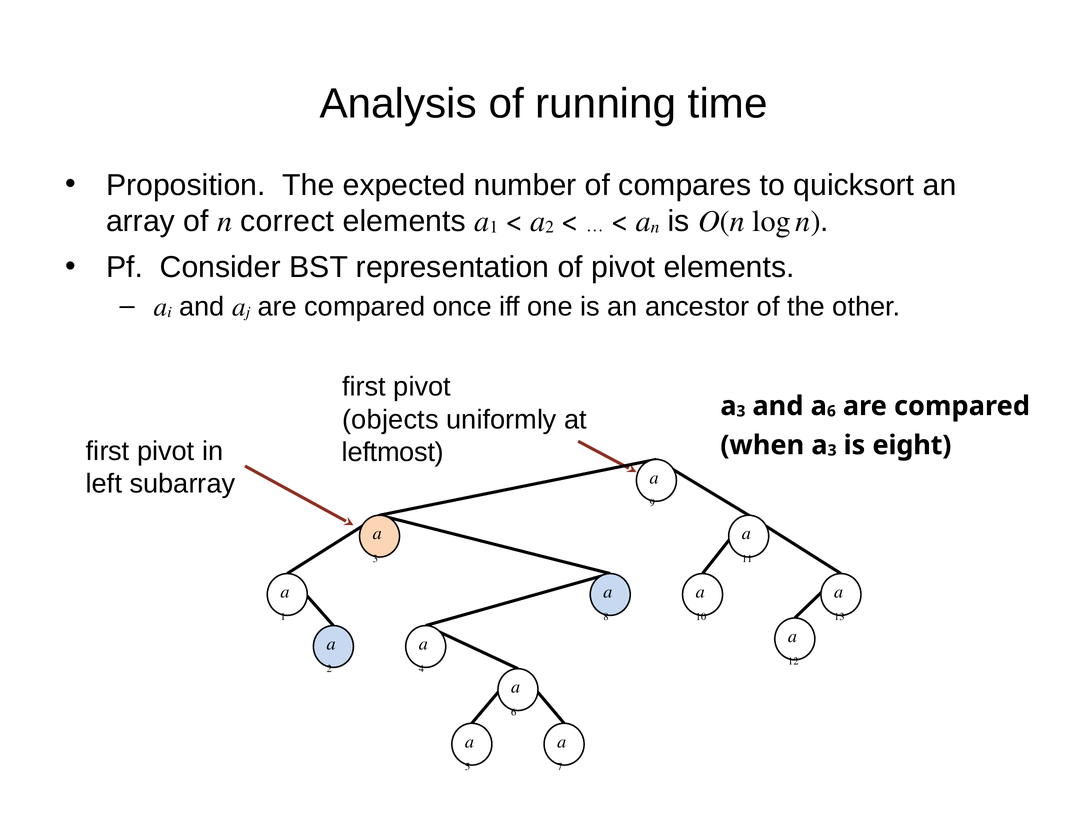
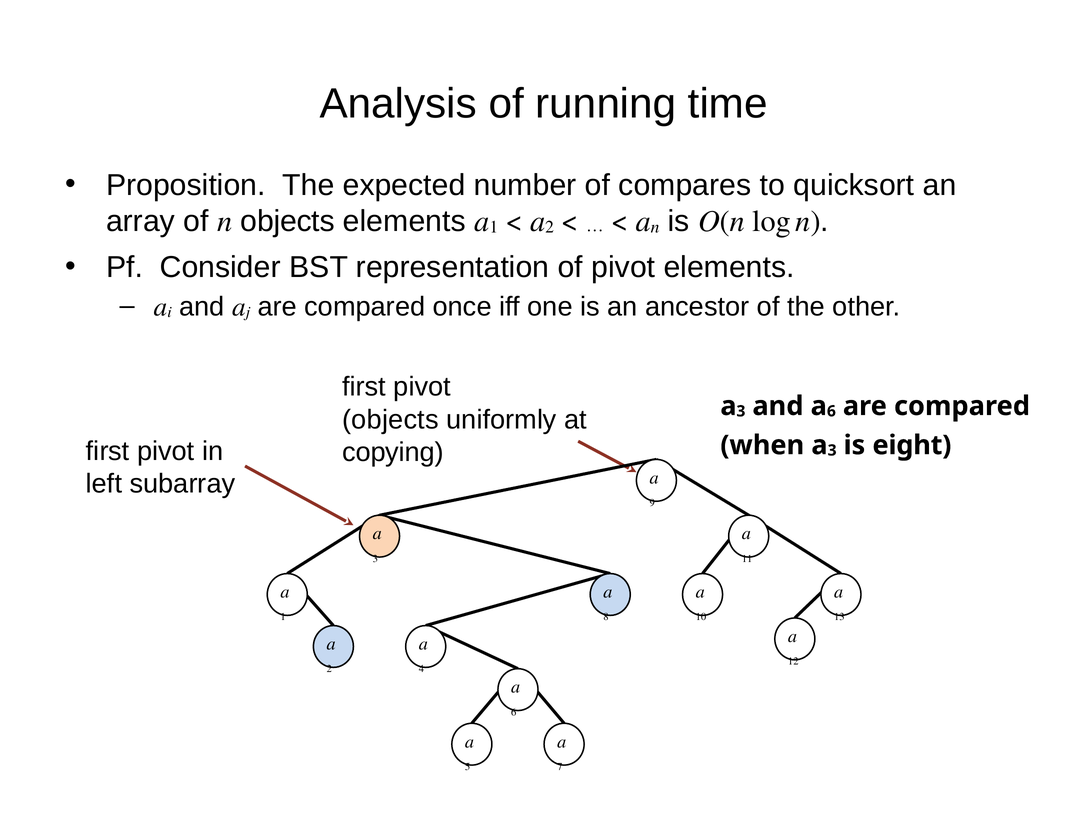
n correct: correct -> objects
leftmost: leftmost -> copying
